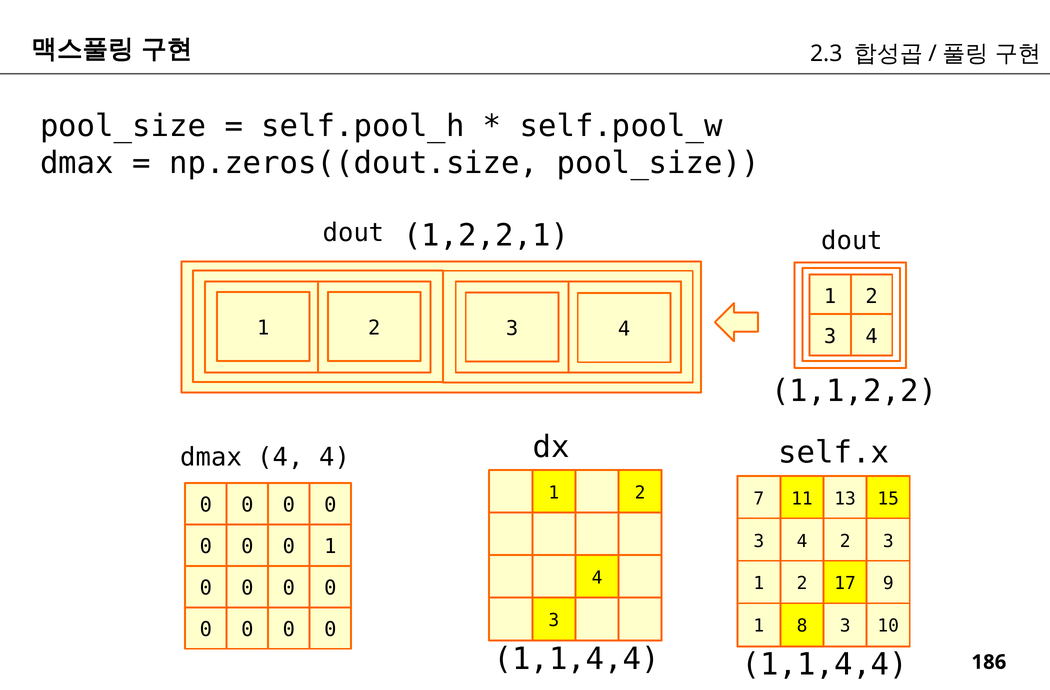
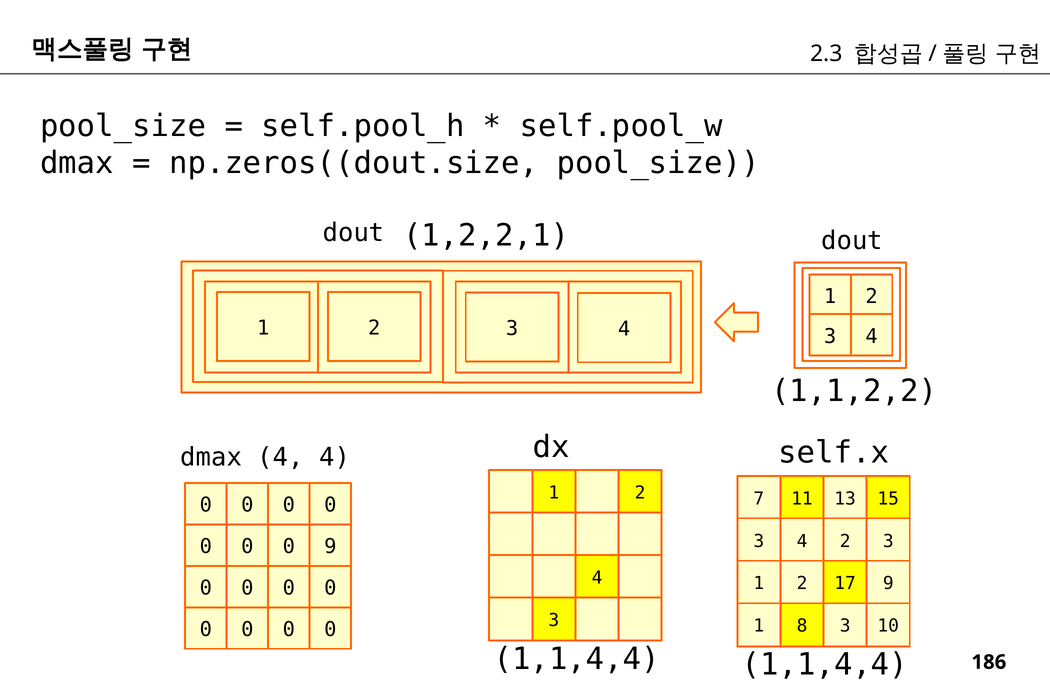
0 1: 1 -> 9
